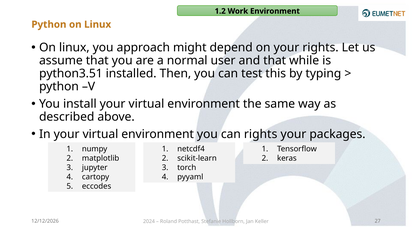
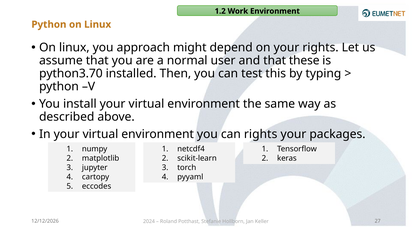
while: while -> these
python3.51: python3.51 -> python3.70
